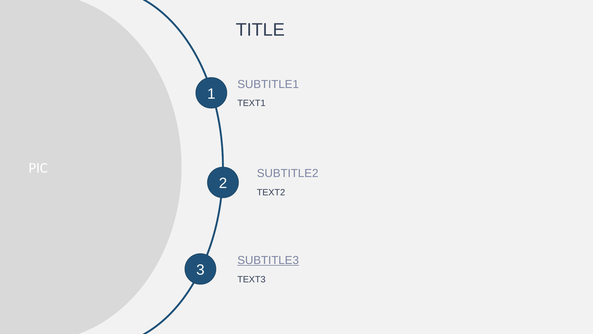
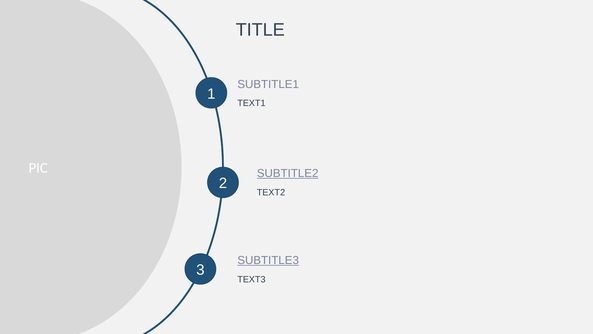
SUBTITLE2 underline: none -> present
